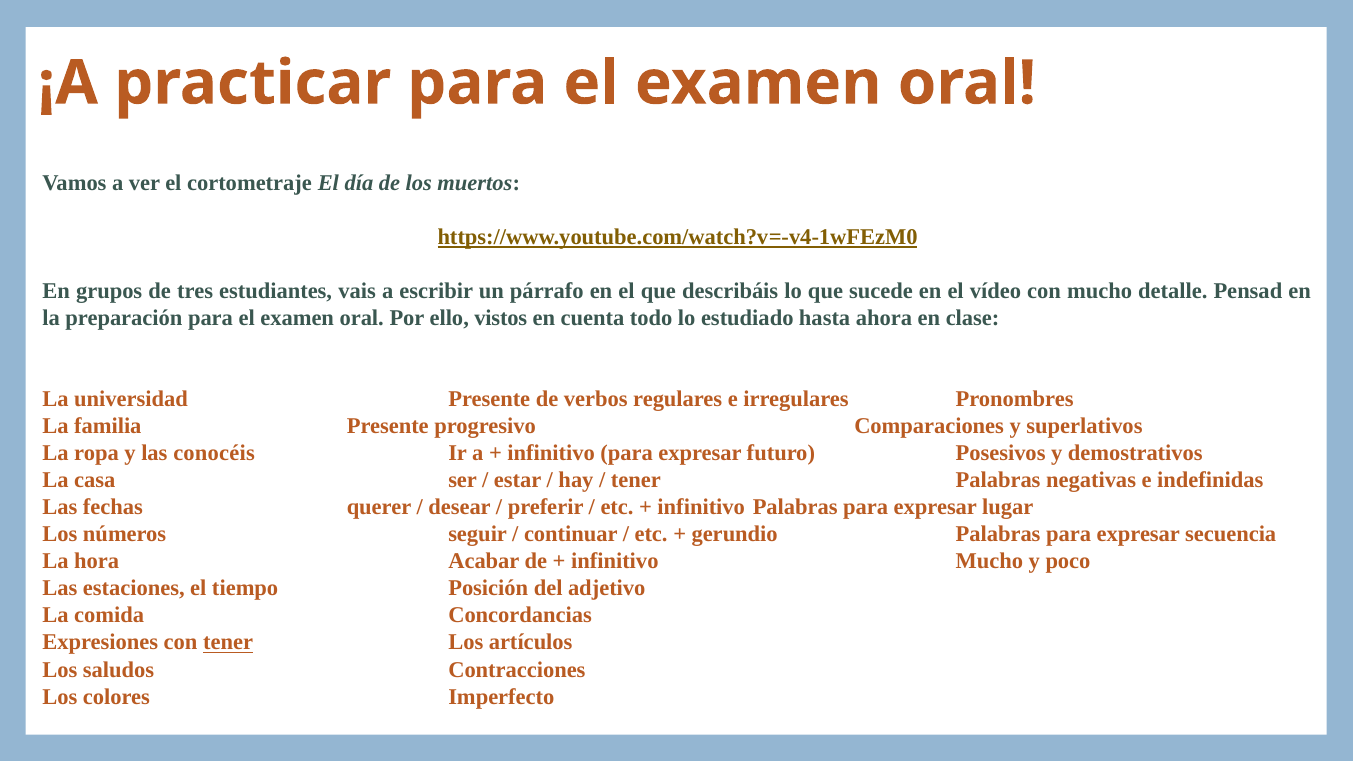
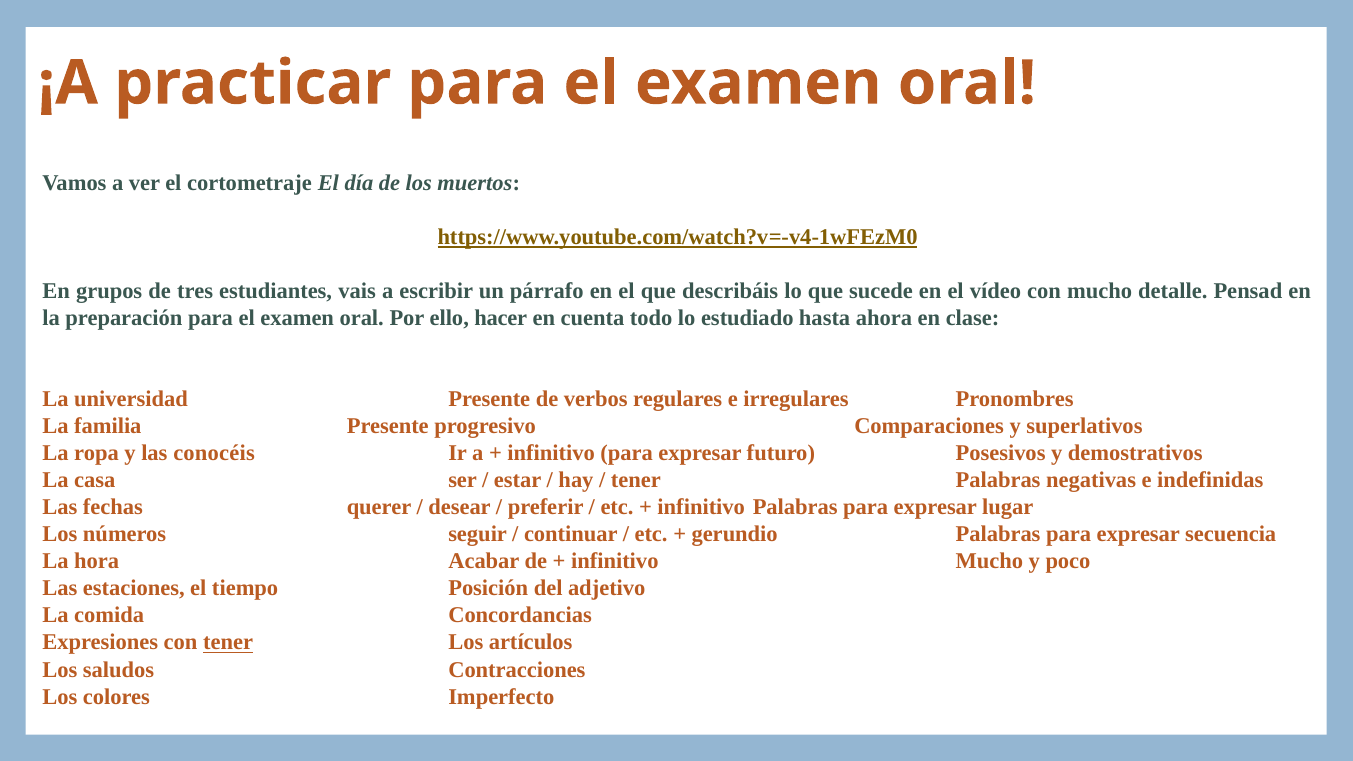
vistos: vistos -> hacer
